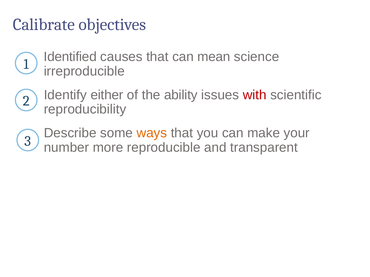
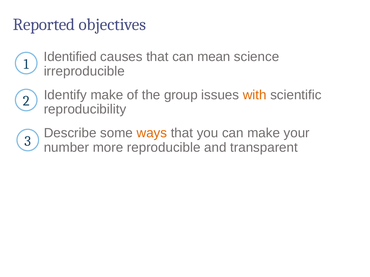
Calibrate: Calibrate -> Reported
Identify either: either -> make
ability: ability -> group
with colour: red -> orange
